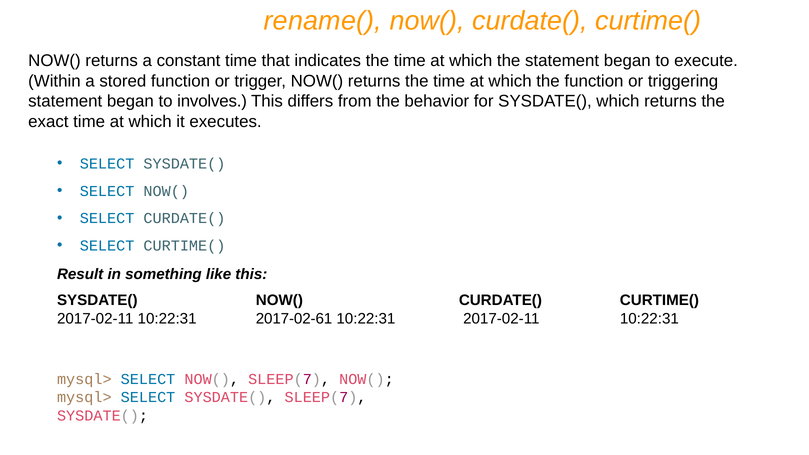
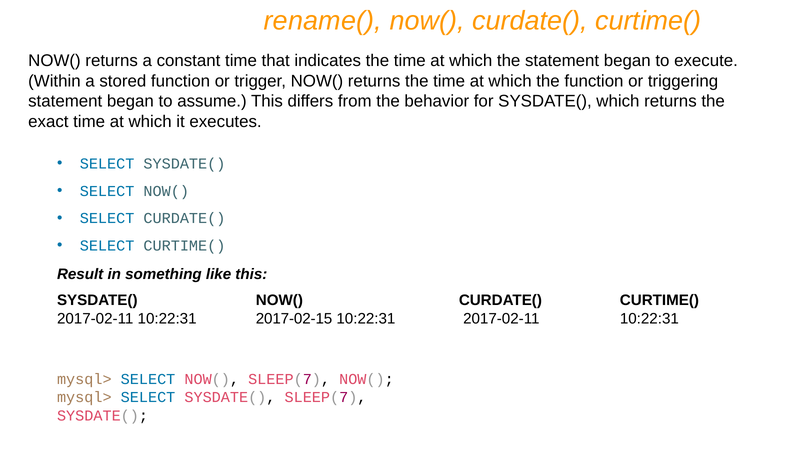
involves: involves -> assume
2017-02-61: 2017-02-61 -> 2017-02-15
